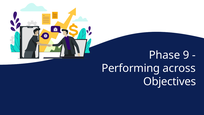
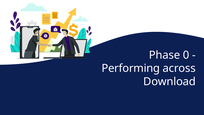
9: 9 -> 0
Objectives: Objectives -> Download
